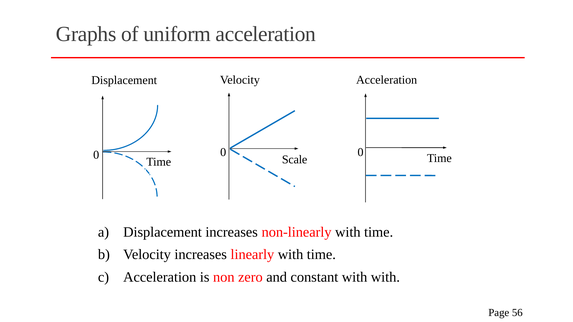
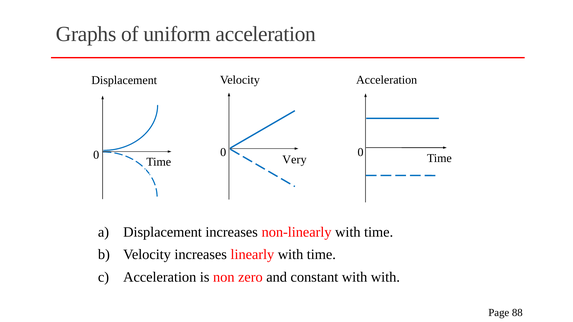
Scale: Scale -> Very
56: 56 -> 88
